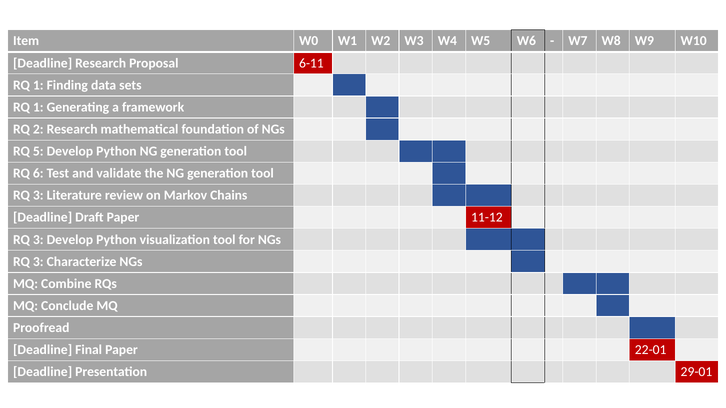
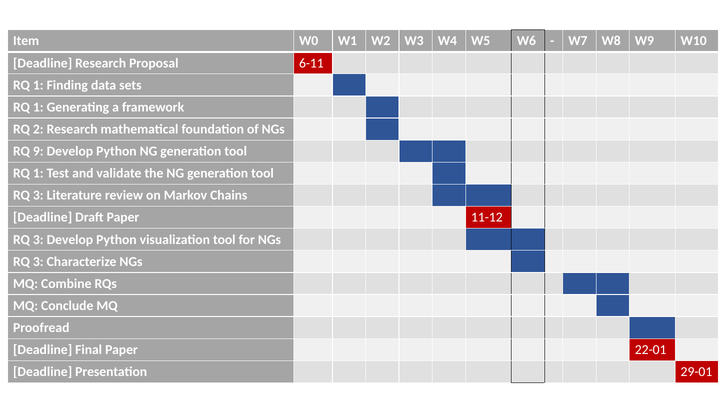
5: 5 -> 9
6 at (38, 173): 6 -> 1
